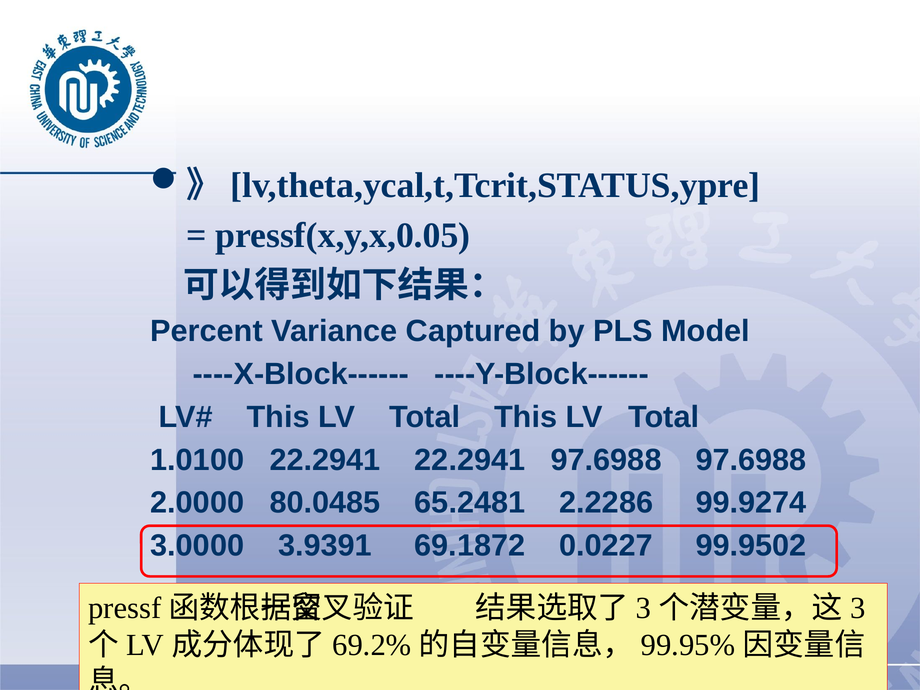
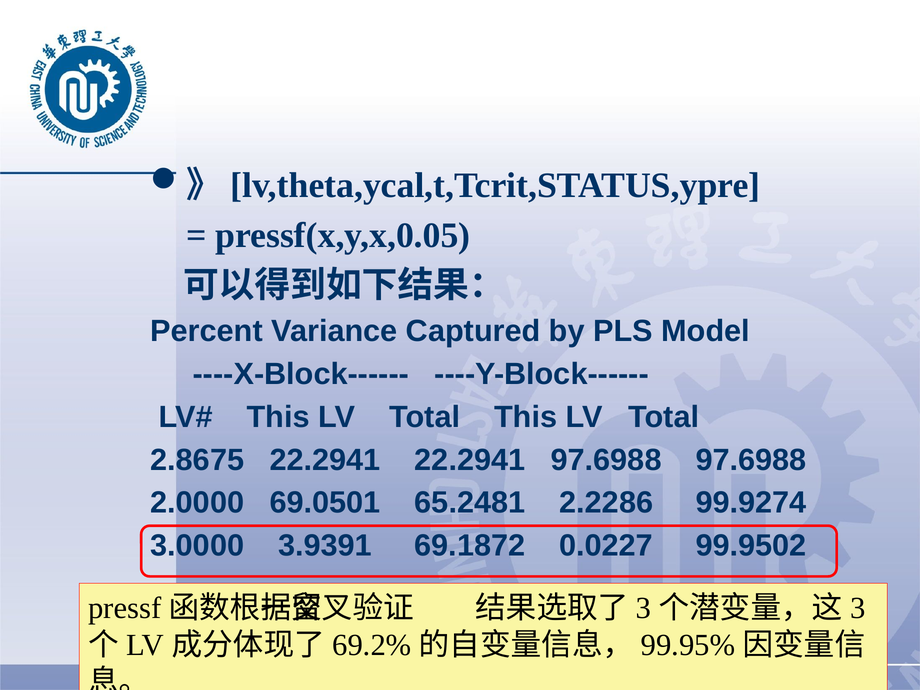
1.0100: 1.0100 -> 2.8675
80.0485: 80.0485 -> 69.0501
